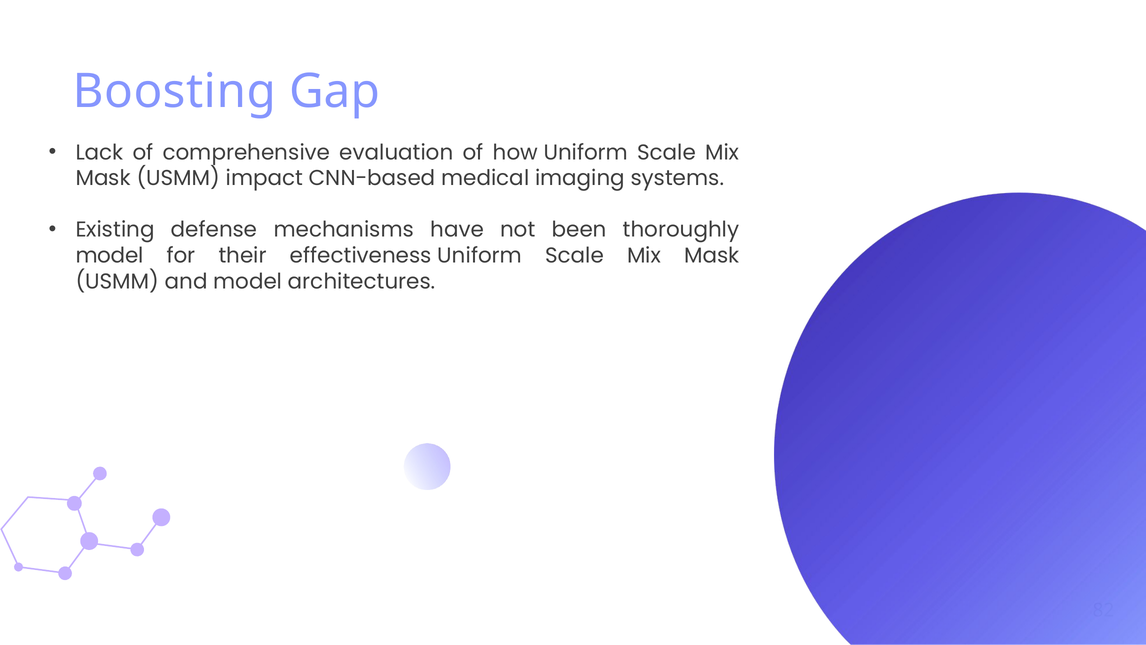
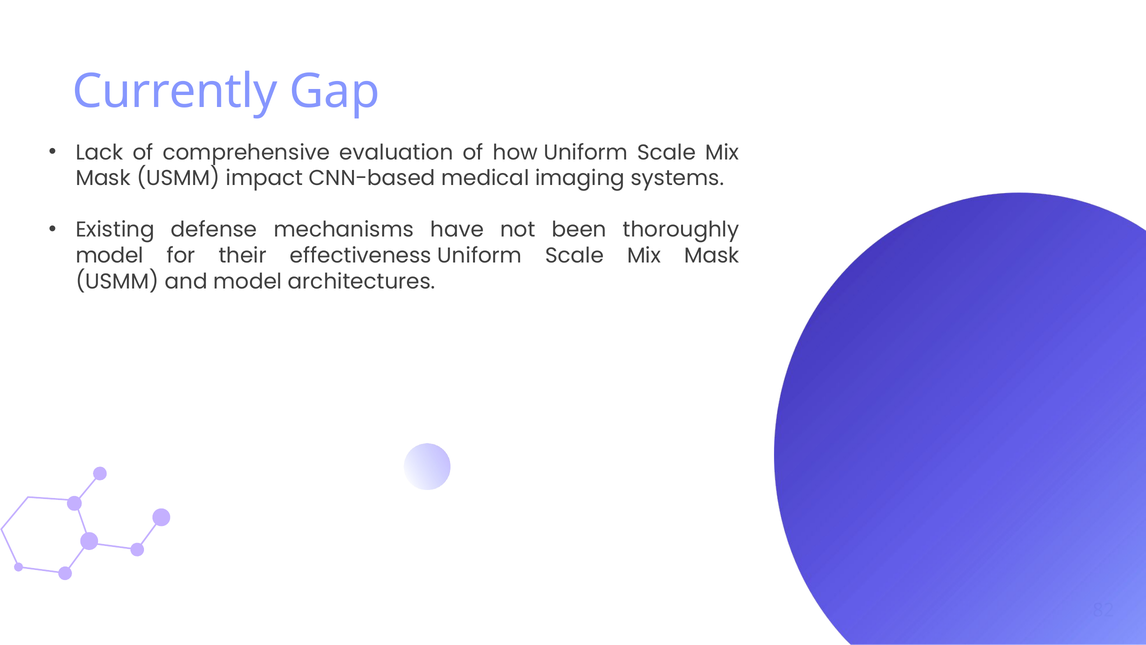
Boosting: Boosting -> Currently
